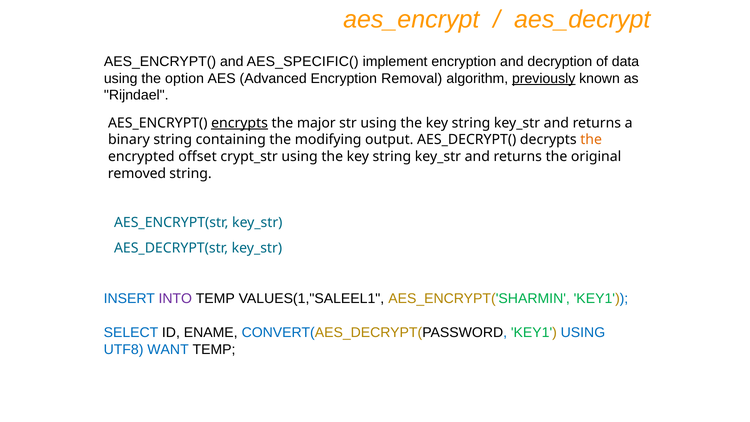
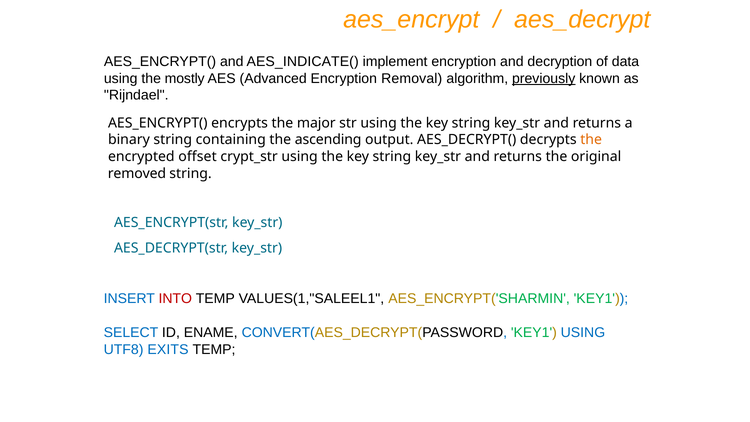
AES_SPECIFIC(: AES_SPECIFIC( -> AES_INDICATE(
option: option -> mostly
encrypts underline: present -> none
modifying: modifying -> ascending
INTO colour: purple -> red
WANT: WANT -> EXITS
